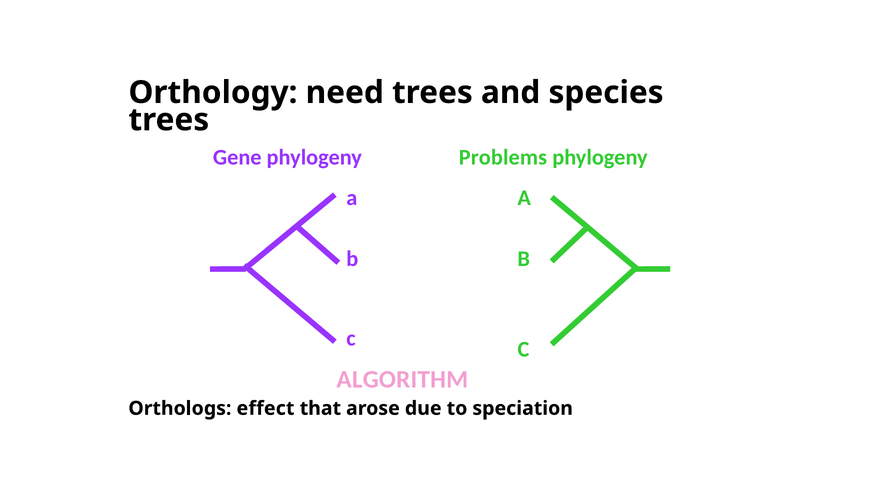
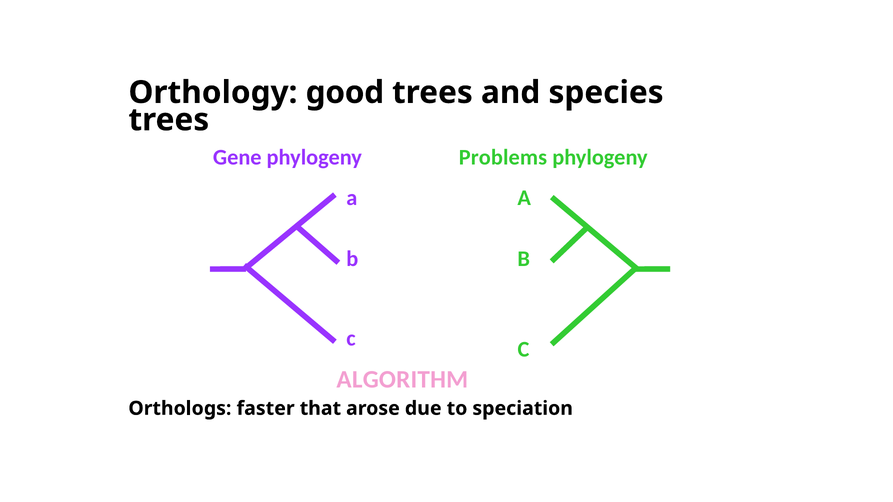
need: need -> good
effect: effect -> faster
